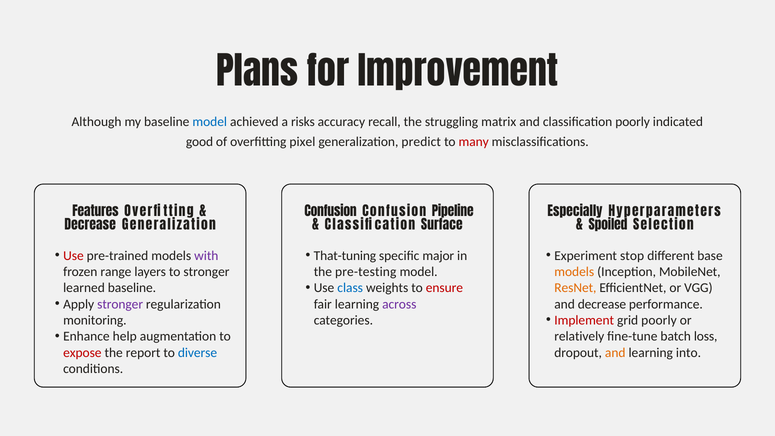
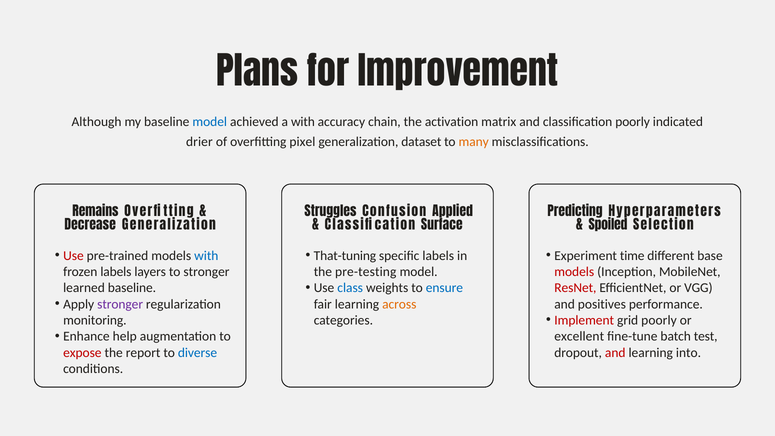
a risks: risks -> with
recall: recall -> chain
struggling: struggling -> activation
good: good -> drier
predict: predict -> dataset
many colour: red -> orange
Features: Features -> Remains
Confusion at (331, 212): Confusion -> Struggles
Pipeline: Pipeline -> Applied
Especially: Especially -> Predicting
with at (206, 256) colour: purple -> blue
specific major: major -> labels
stop: stop -> time
frozen range: range -> labels
models at (574, 272) colour: orange -> red
ensure colour: red -> blue
ResNet colour: orange -> red
across colour: purple -> orange
and decrease: decrease -> positives
relatively: relatively -> excellent
loss: loss -> test
and at (615, 353) colour: orange -> red
